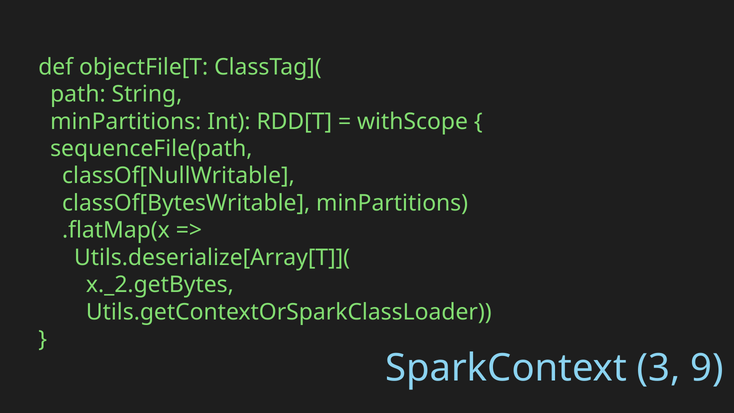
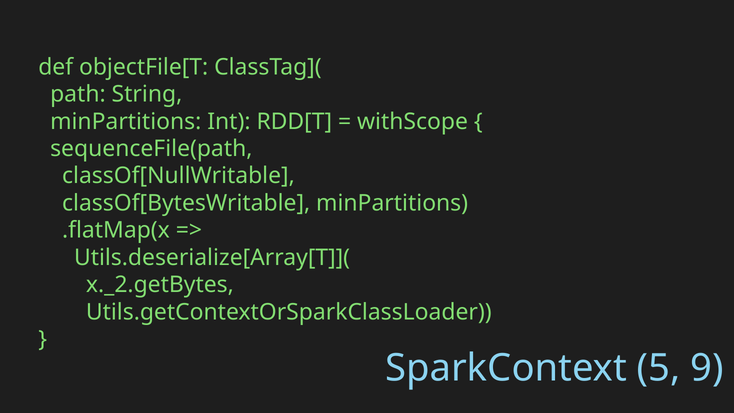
3: 3 -> 5
